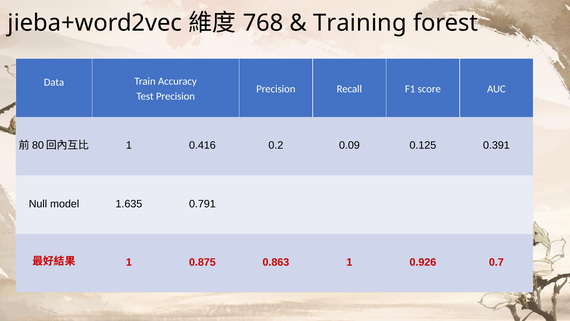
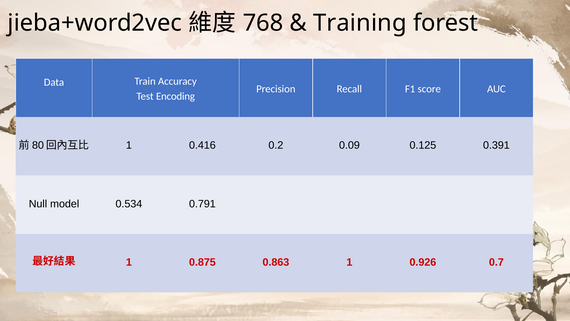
Test Precision: Precision -> Encoding
1.635: 1.635 -> 0.534
